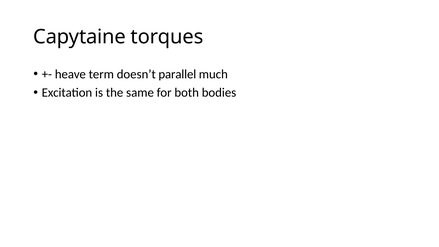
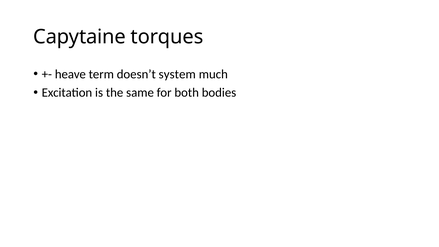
parallel: parallel -> system
